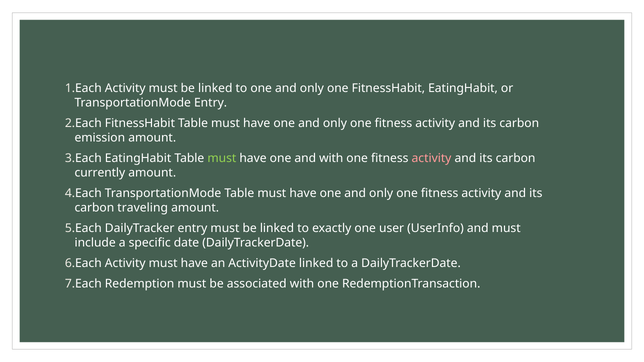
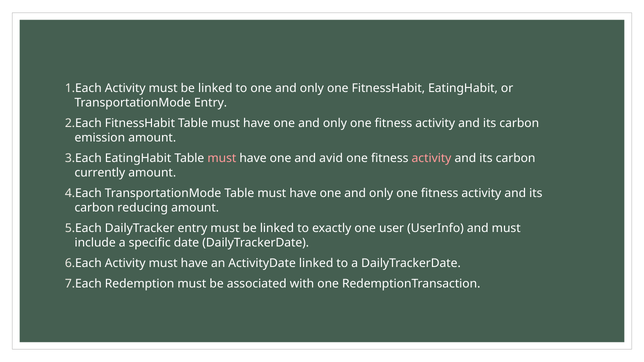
must at (222, 158) colour: light green -> pink
and with: with -> avid
traveling: traveling -> reducing
